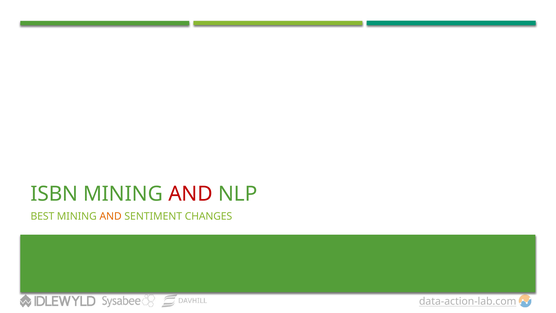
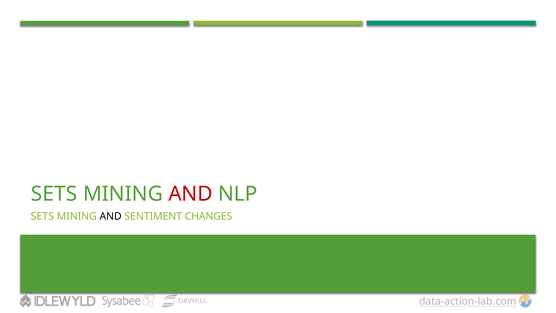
ISBN at (54, 194): ISBN -> SETS
BEST at (42, 216): BEST -> SETS
AND at (111, 216) colour: orange -> black
